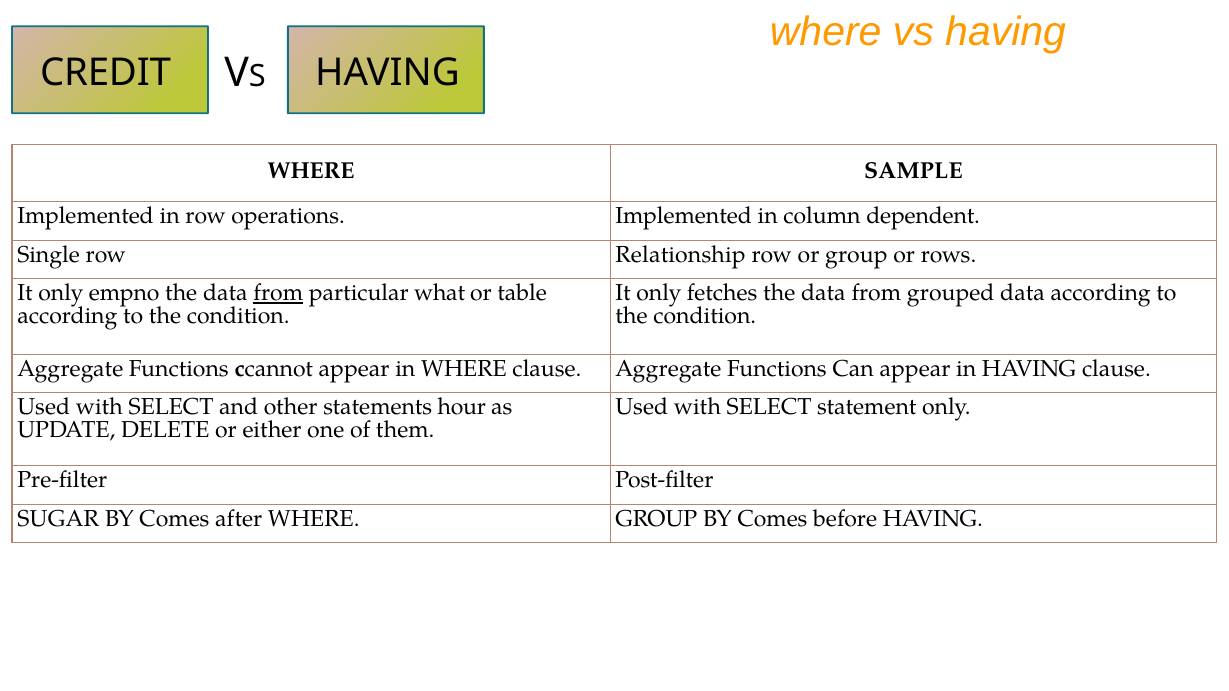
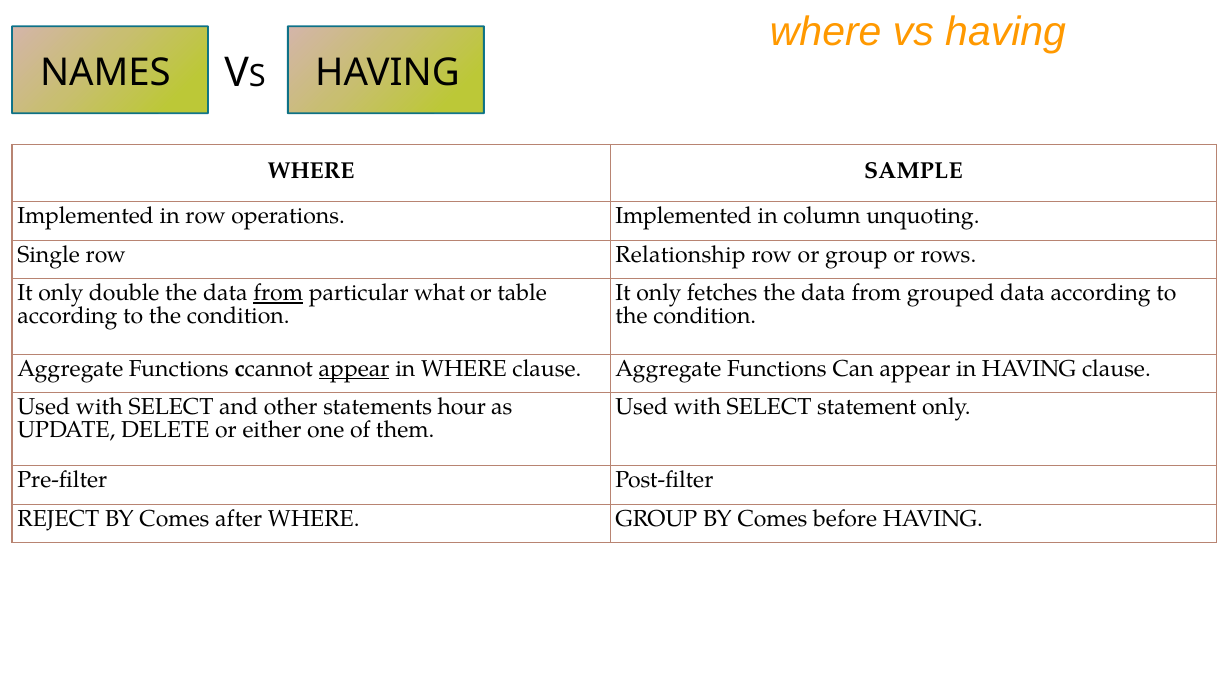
CREDIT: CREDIT -> NAMES
dependent: dependent -> unquoting
empno: empno -> double
appear at (354, 369) underline: none -> present
SUGAR: SUGAR -> REJECT
